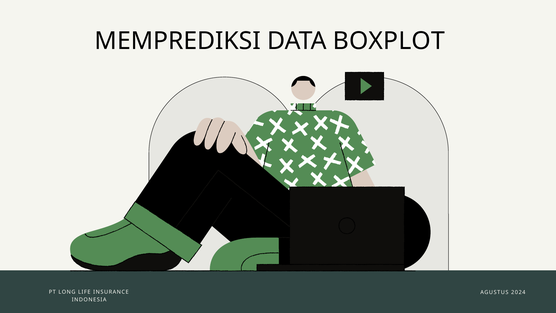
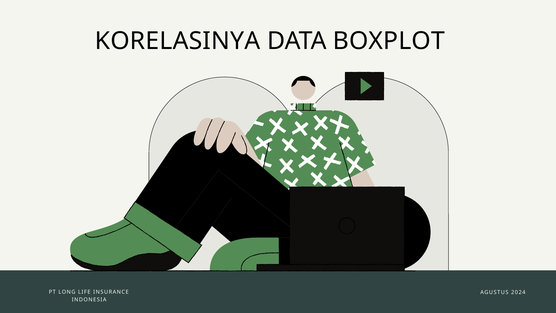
MEMPREDIKSI: MEMPREDIKSI -> KORELASINYA
